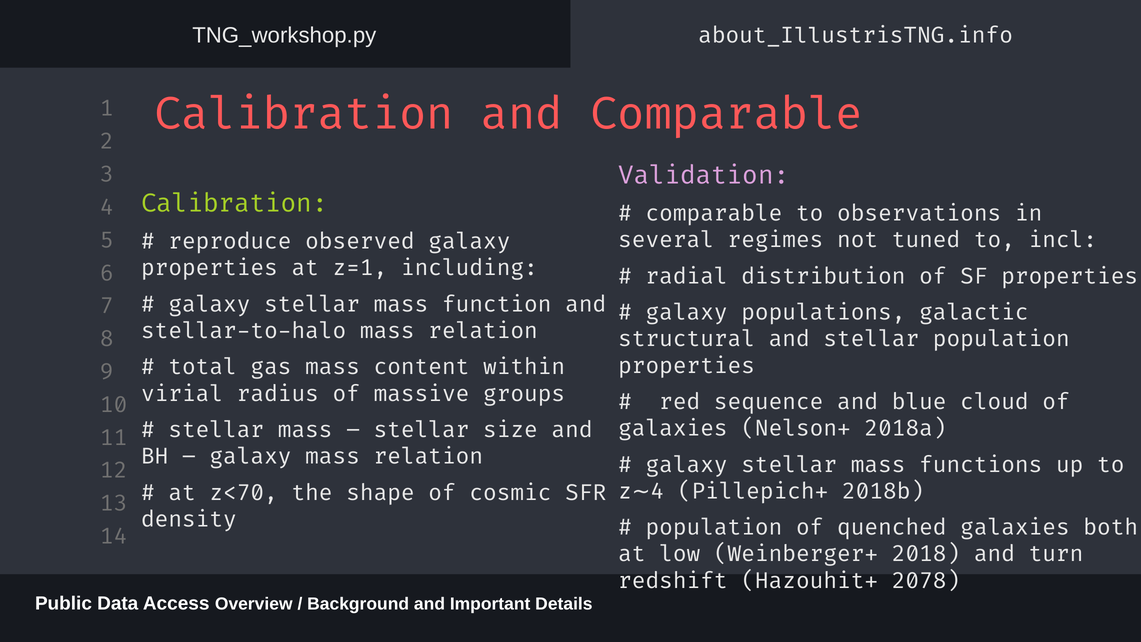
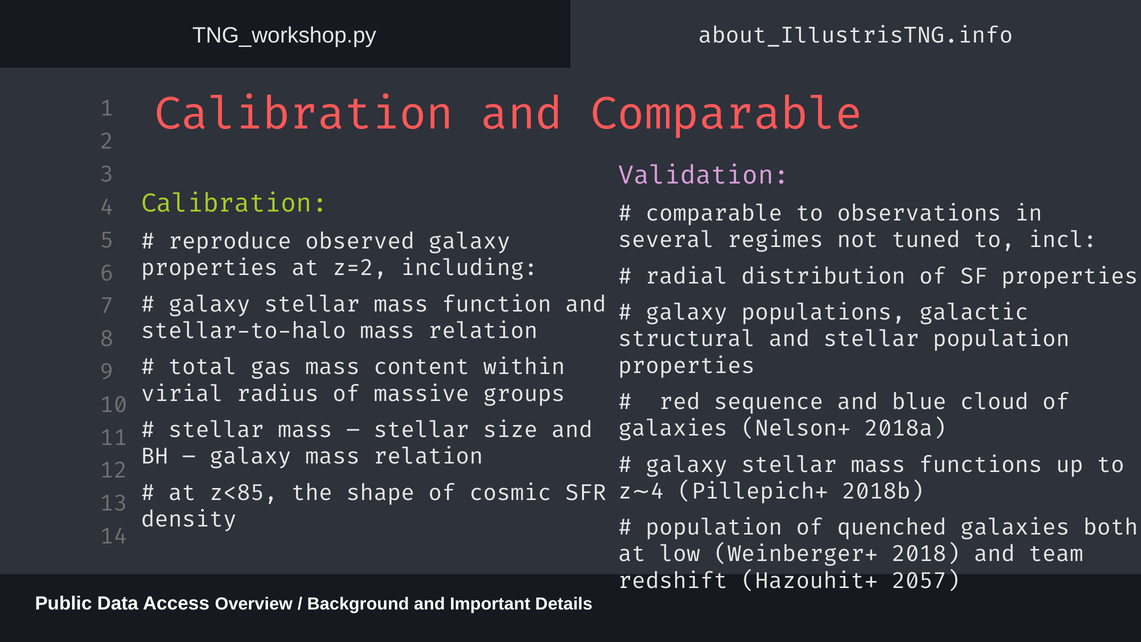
z=1: z=1 -> z=2
z<70: z<70 -> z<85
turn: turn -> team
2078: 2078 -> 2057
